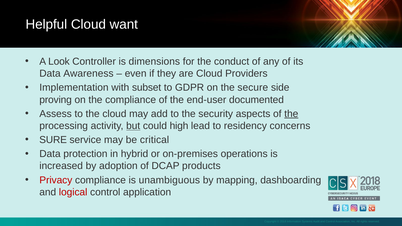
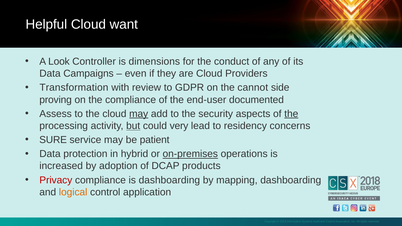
Awareness: Awareness -> Campaigns
Implementation: Implementation -> Transformation
subset: subset -> review
secure: secure -> cannot
may at (139, 114) underline: none -> present
high: high -> very
critical: critical -> patient
on-premises underline: none -> present
is unambiguous: unambiguous -> dashboarding
logical colour: red -> orange
